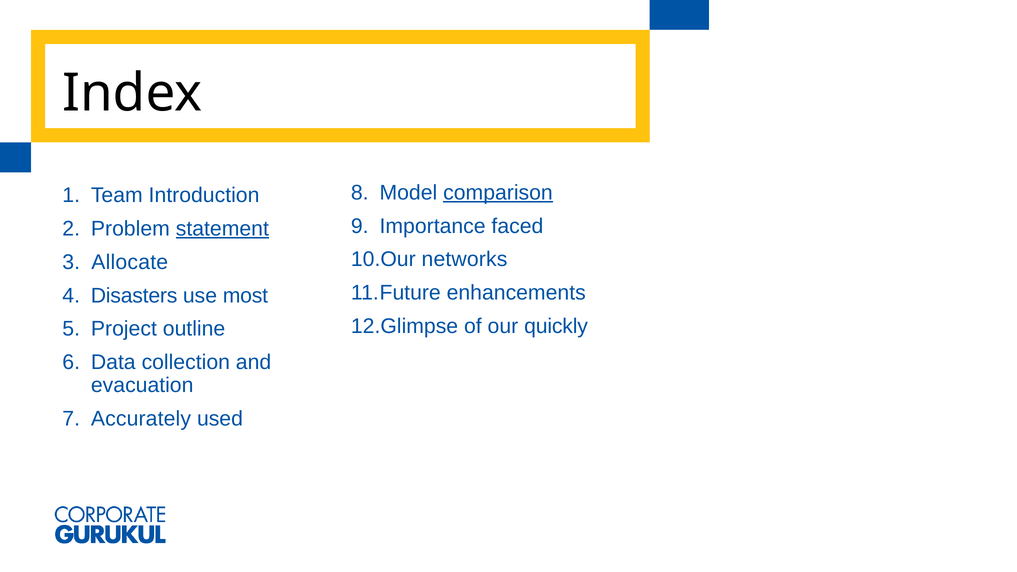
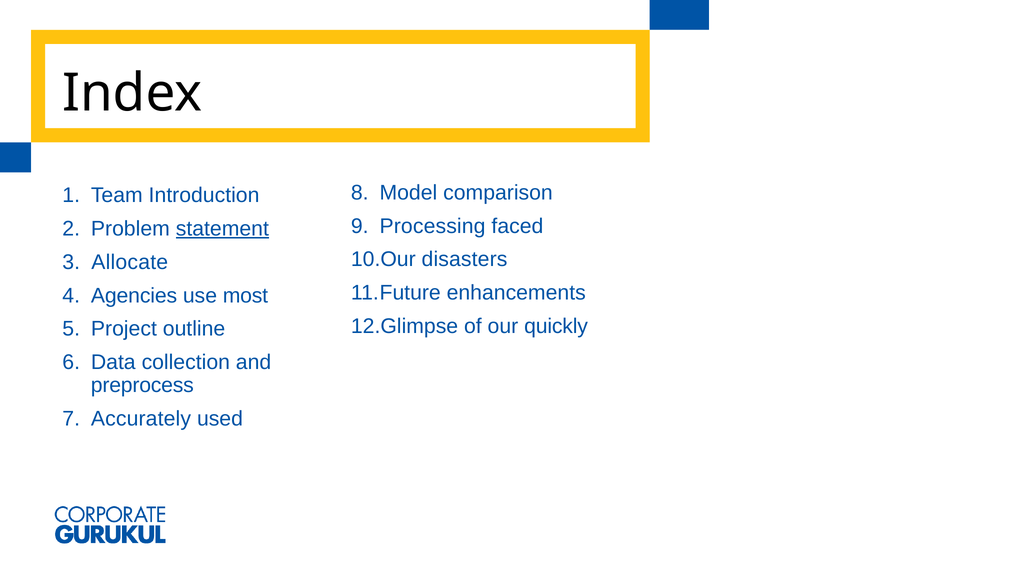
comparison underline: present -> none
Importance: Importance -> Processing
networks: networks -> disasters
Disasters: Disasters -> Agencies
evacuation: evacuation -> preprocess
